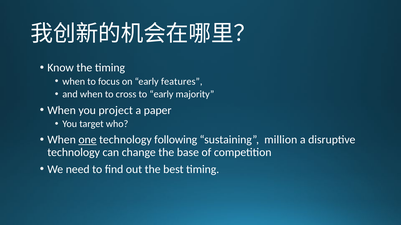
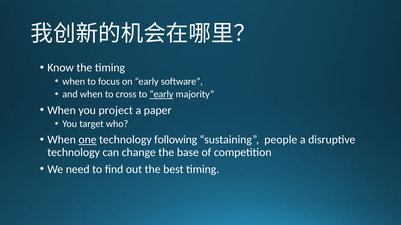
features: features -> software
early at (161, 95) underline: none -> present
million: million -> people
